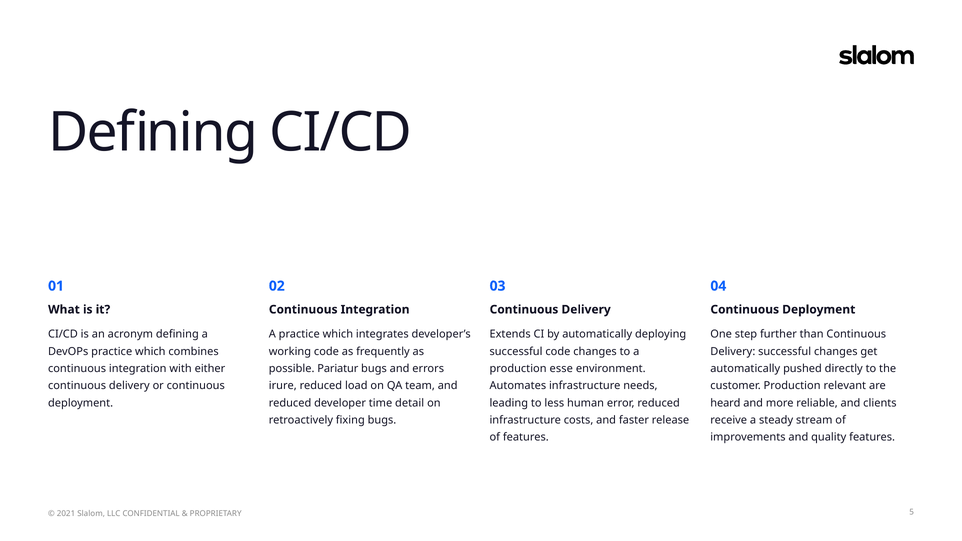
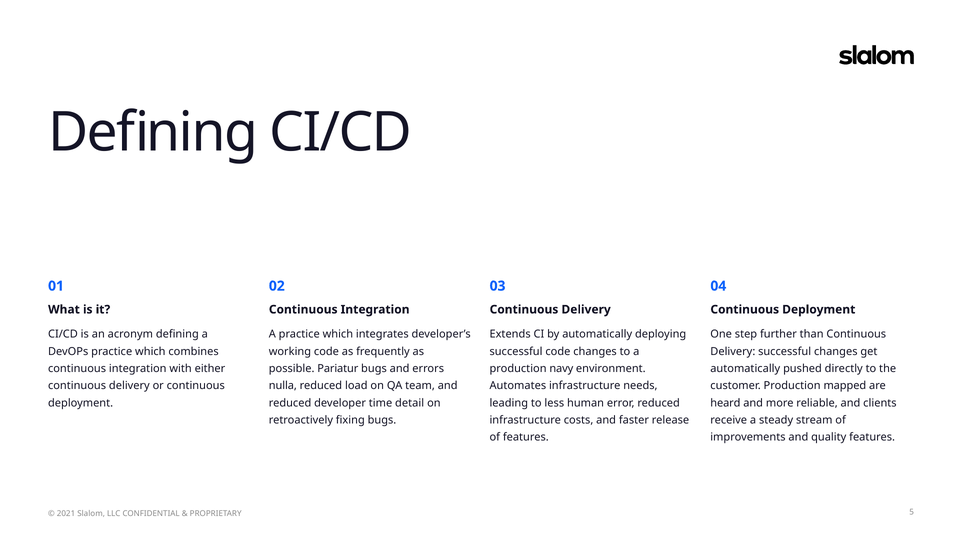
esse: esse -> navy
irure: irure -> nulla
relevant: relevant -> mapped
